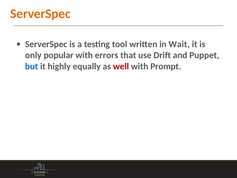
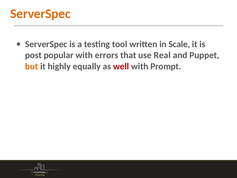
Wait: Wait -> Scale
only: only -> post
Drift: Drift -> Real
but colour: blue -> orange
